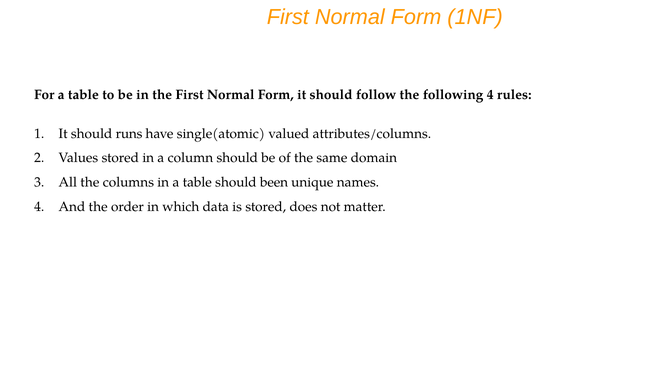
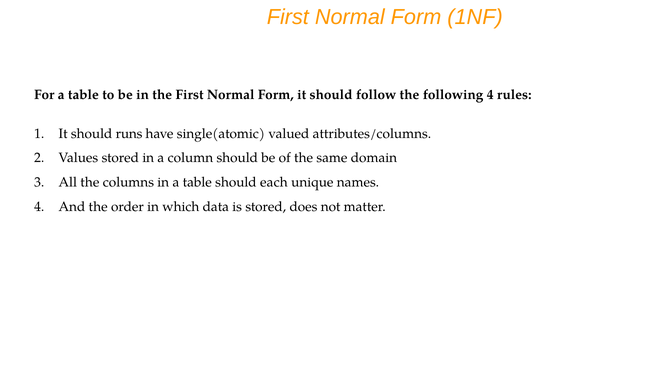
been: been -> each
